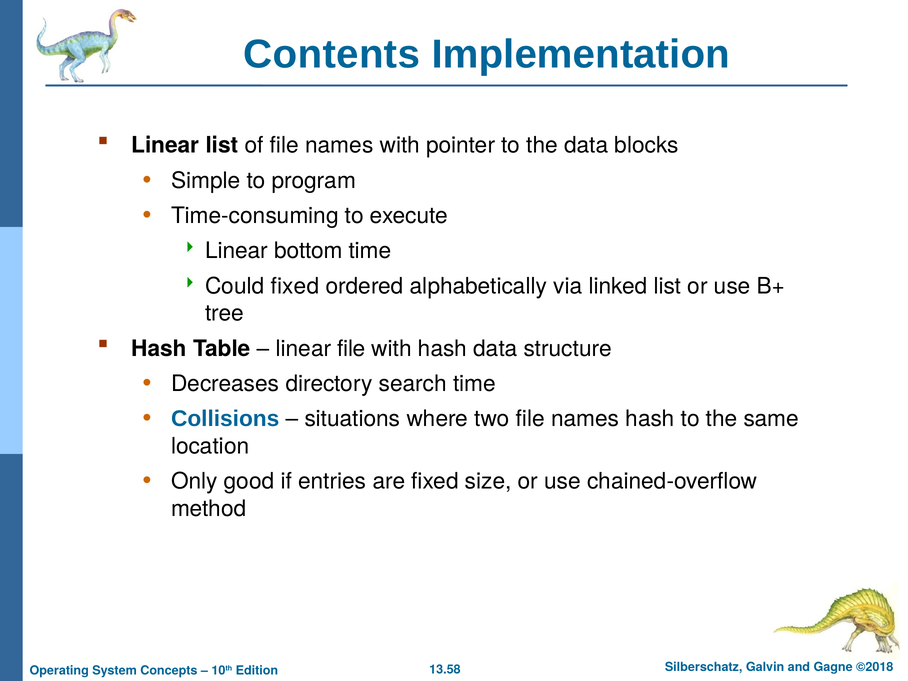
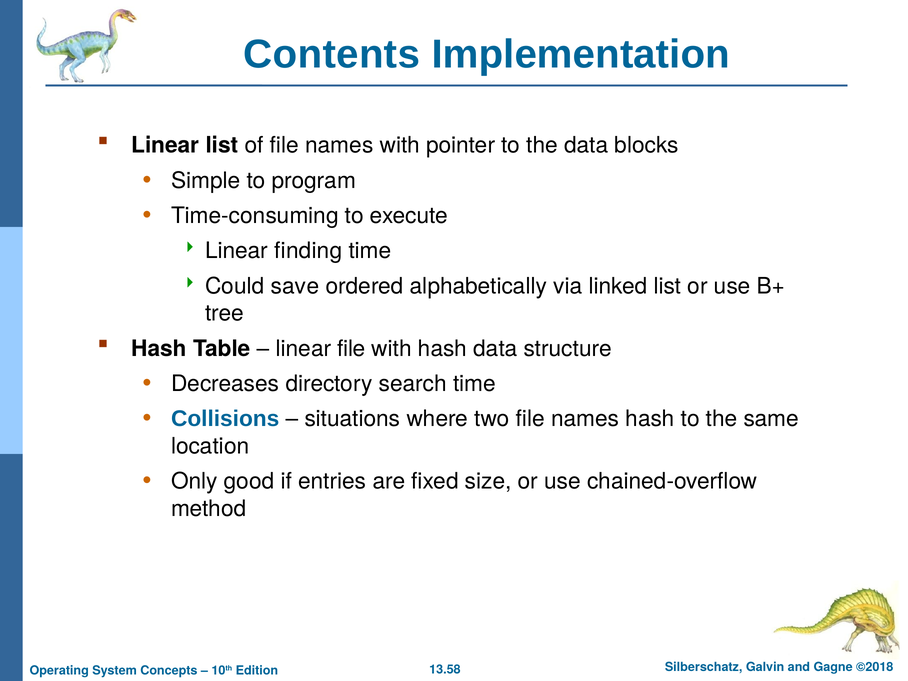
bottom: bottom -> finding
Could fixed: fixed -> save
